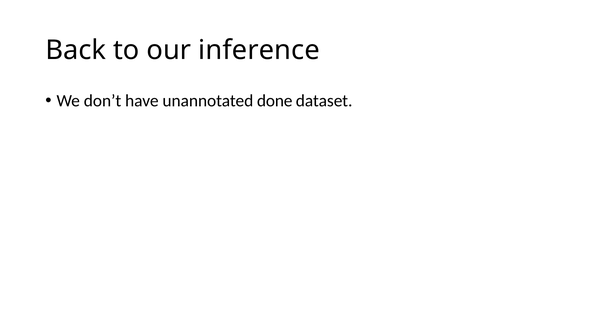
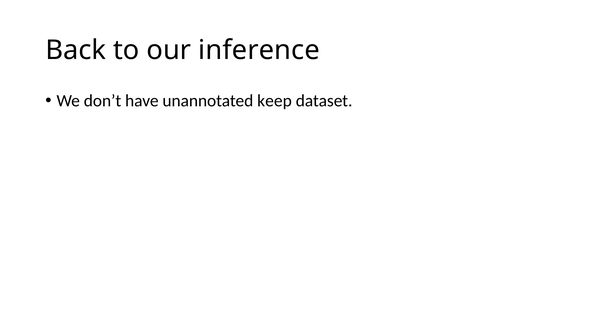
done: done -> keep
